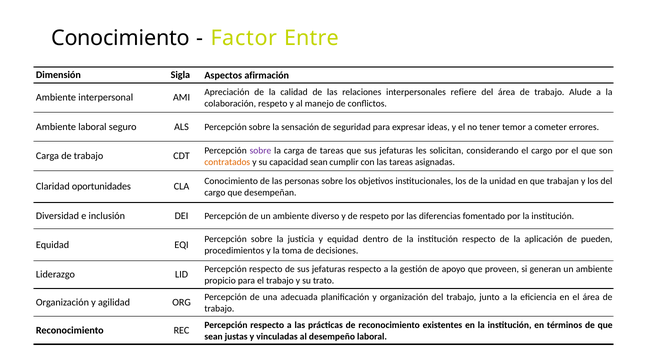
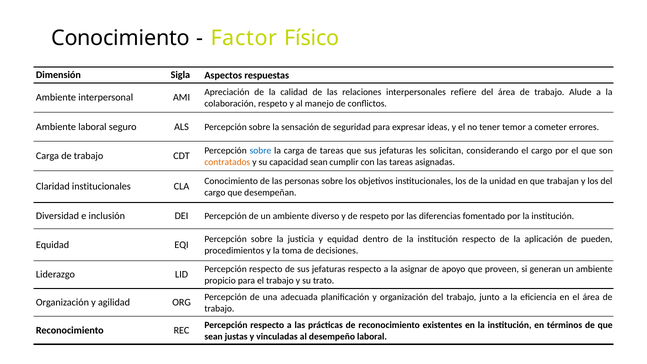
Entre: Entre -> Físico
afirmación: afirmación -> respuestas
sobre at (260, 151) colour: purple -> blue
Claridad oportunidades: oportunidades -> institucionales
gestión: gestión -> asignar
